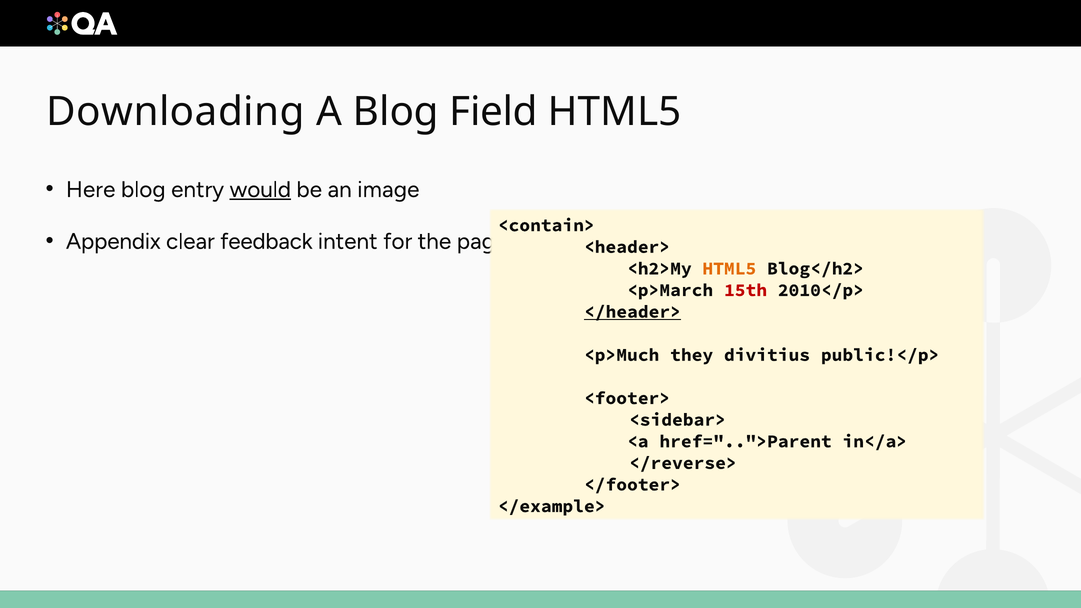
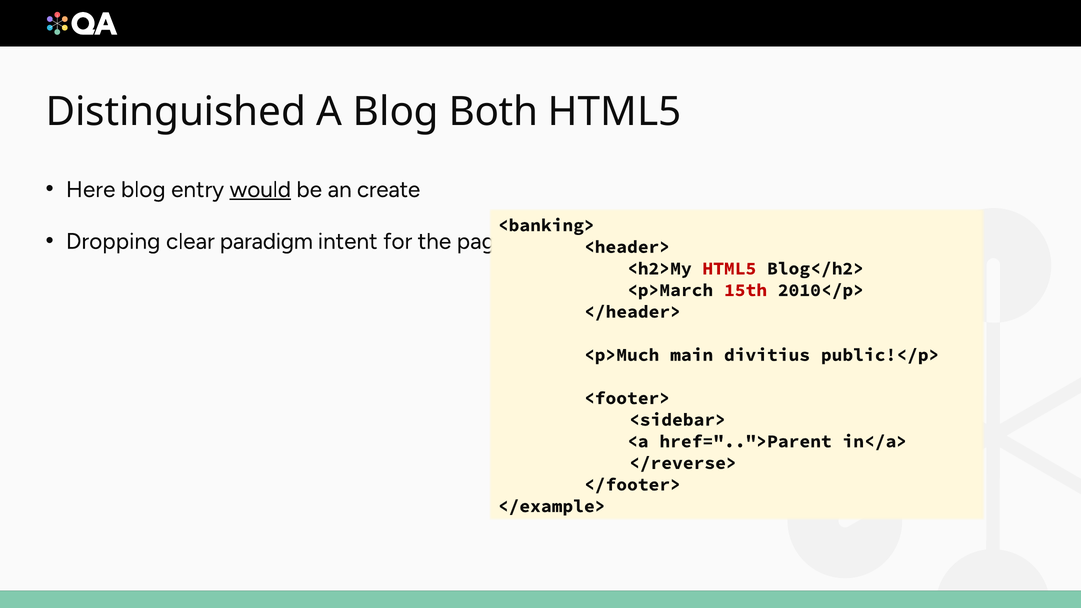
Downloading: Downloading -> Distinguished
Field: Field -> Both
image: image -> create
<contain>: <contain> -> <banking>
Appendix: Appendix -> Dropping
feedback: feedback -> paradigm
HTML5 at (729, 268) colour: orange -> red
</header> underline: present -> none
they: they -> main
